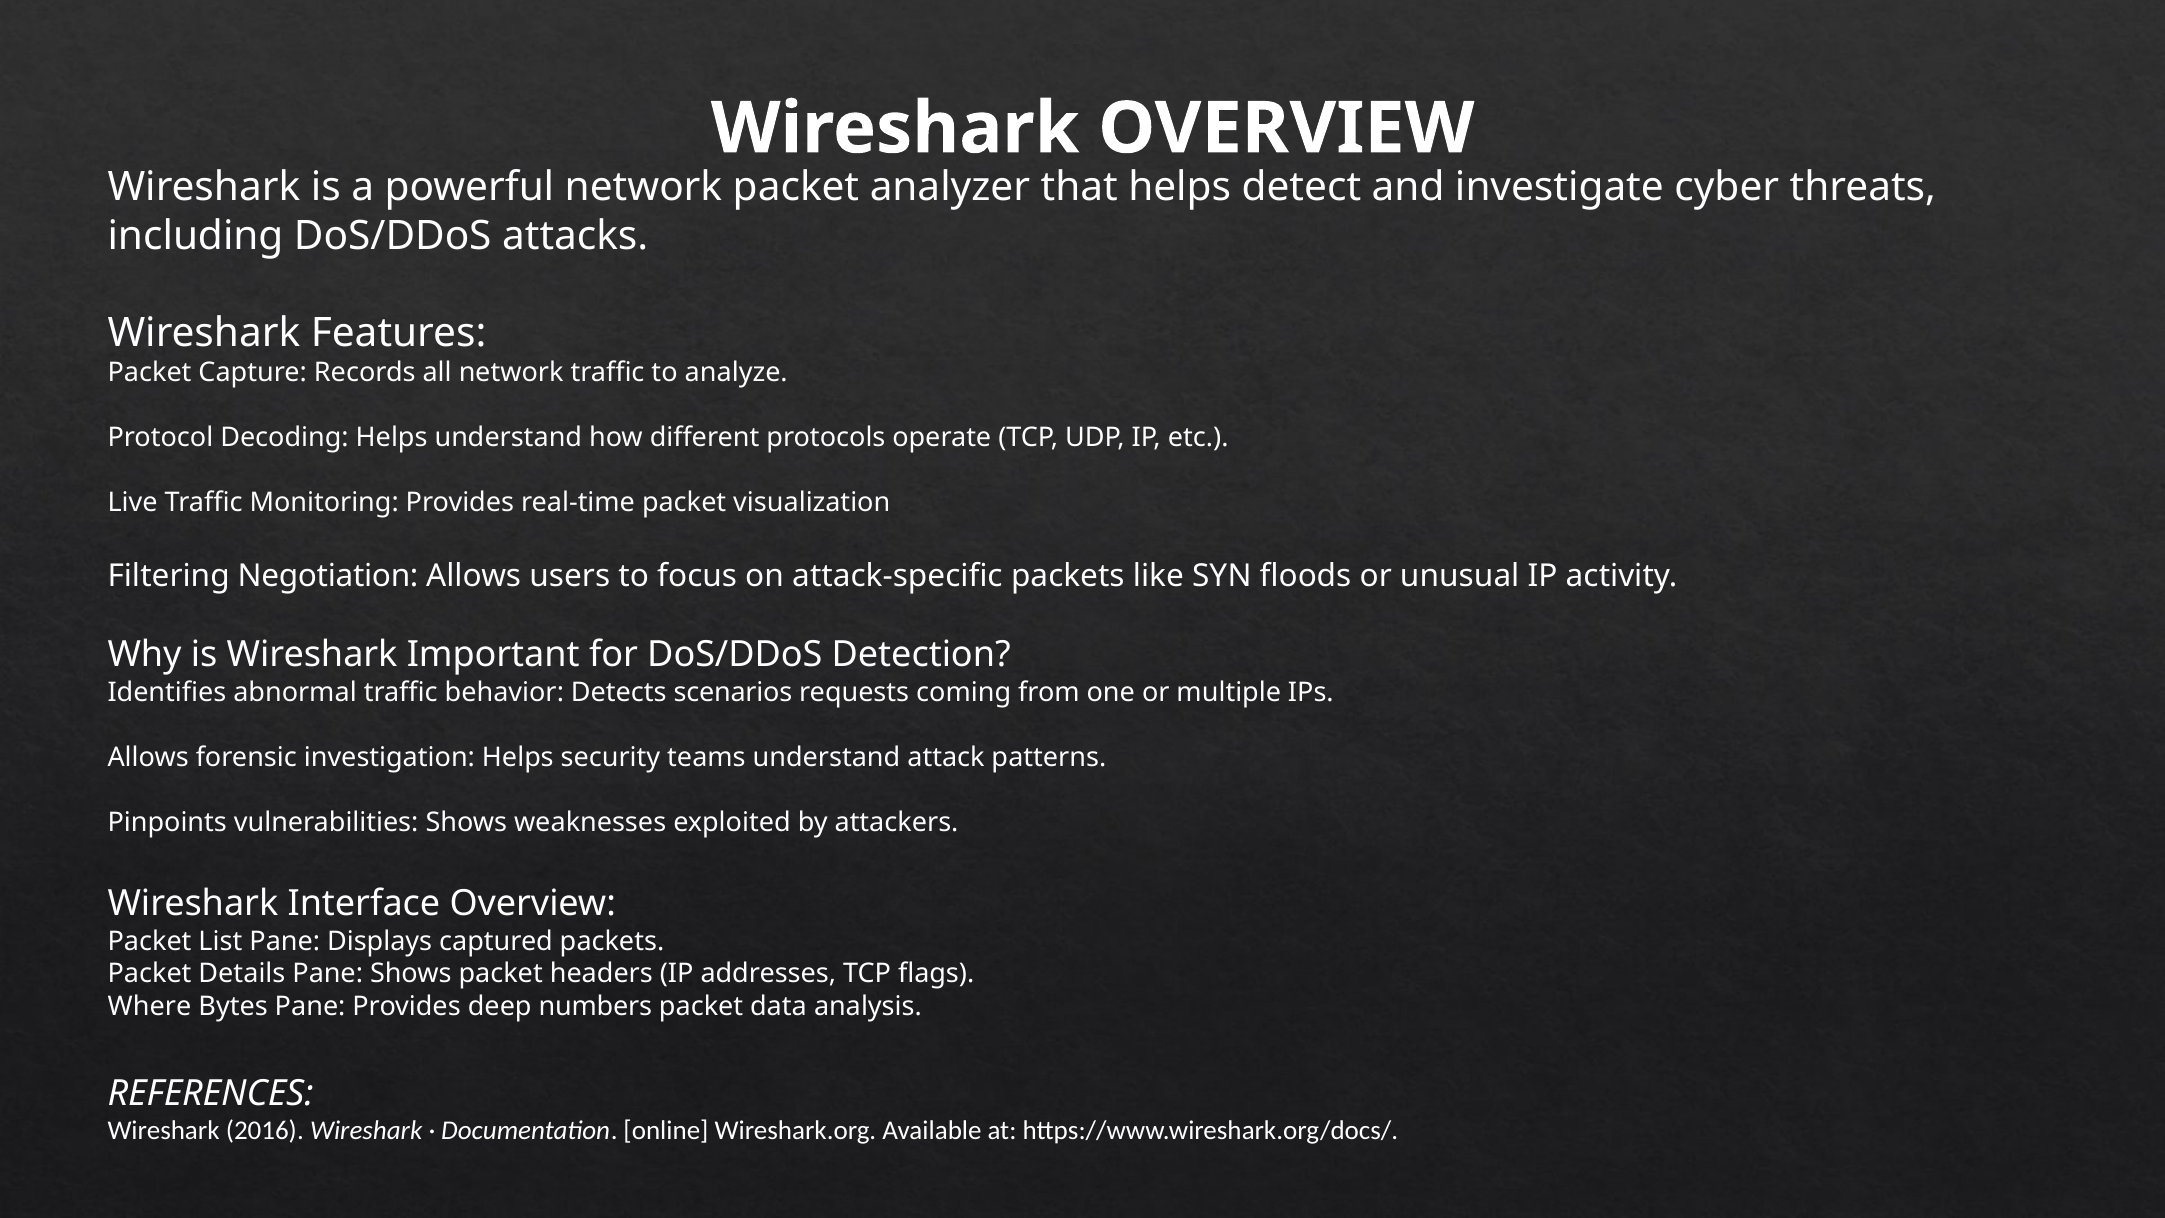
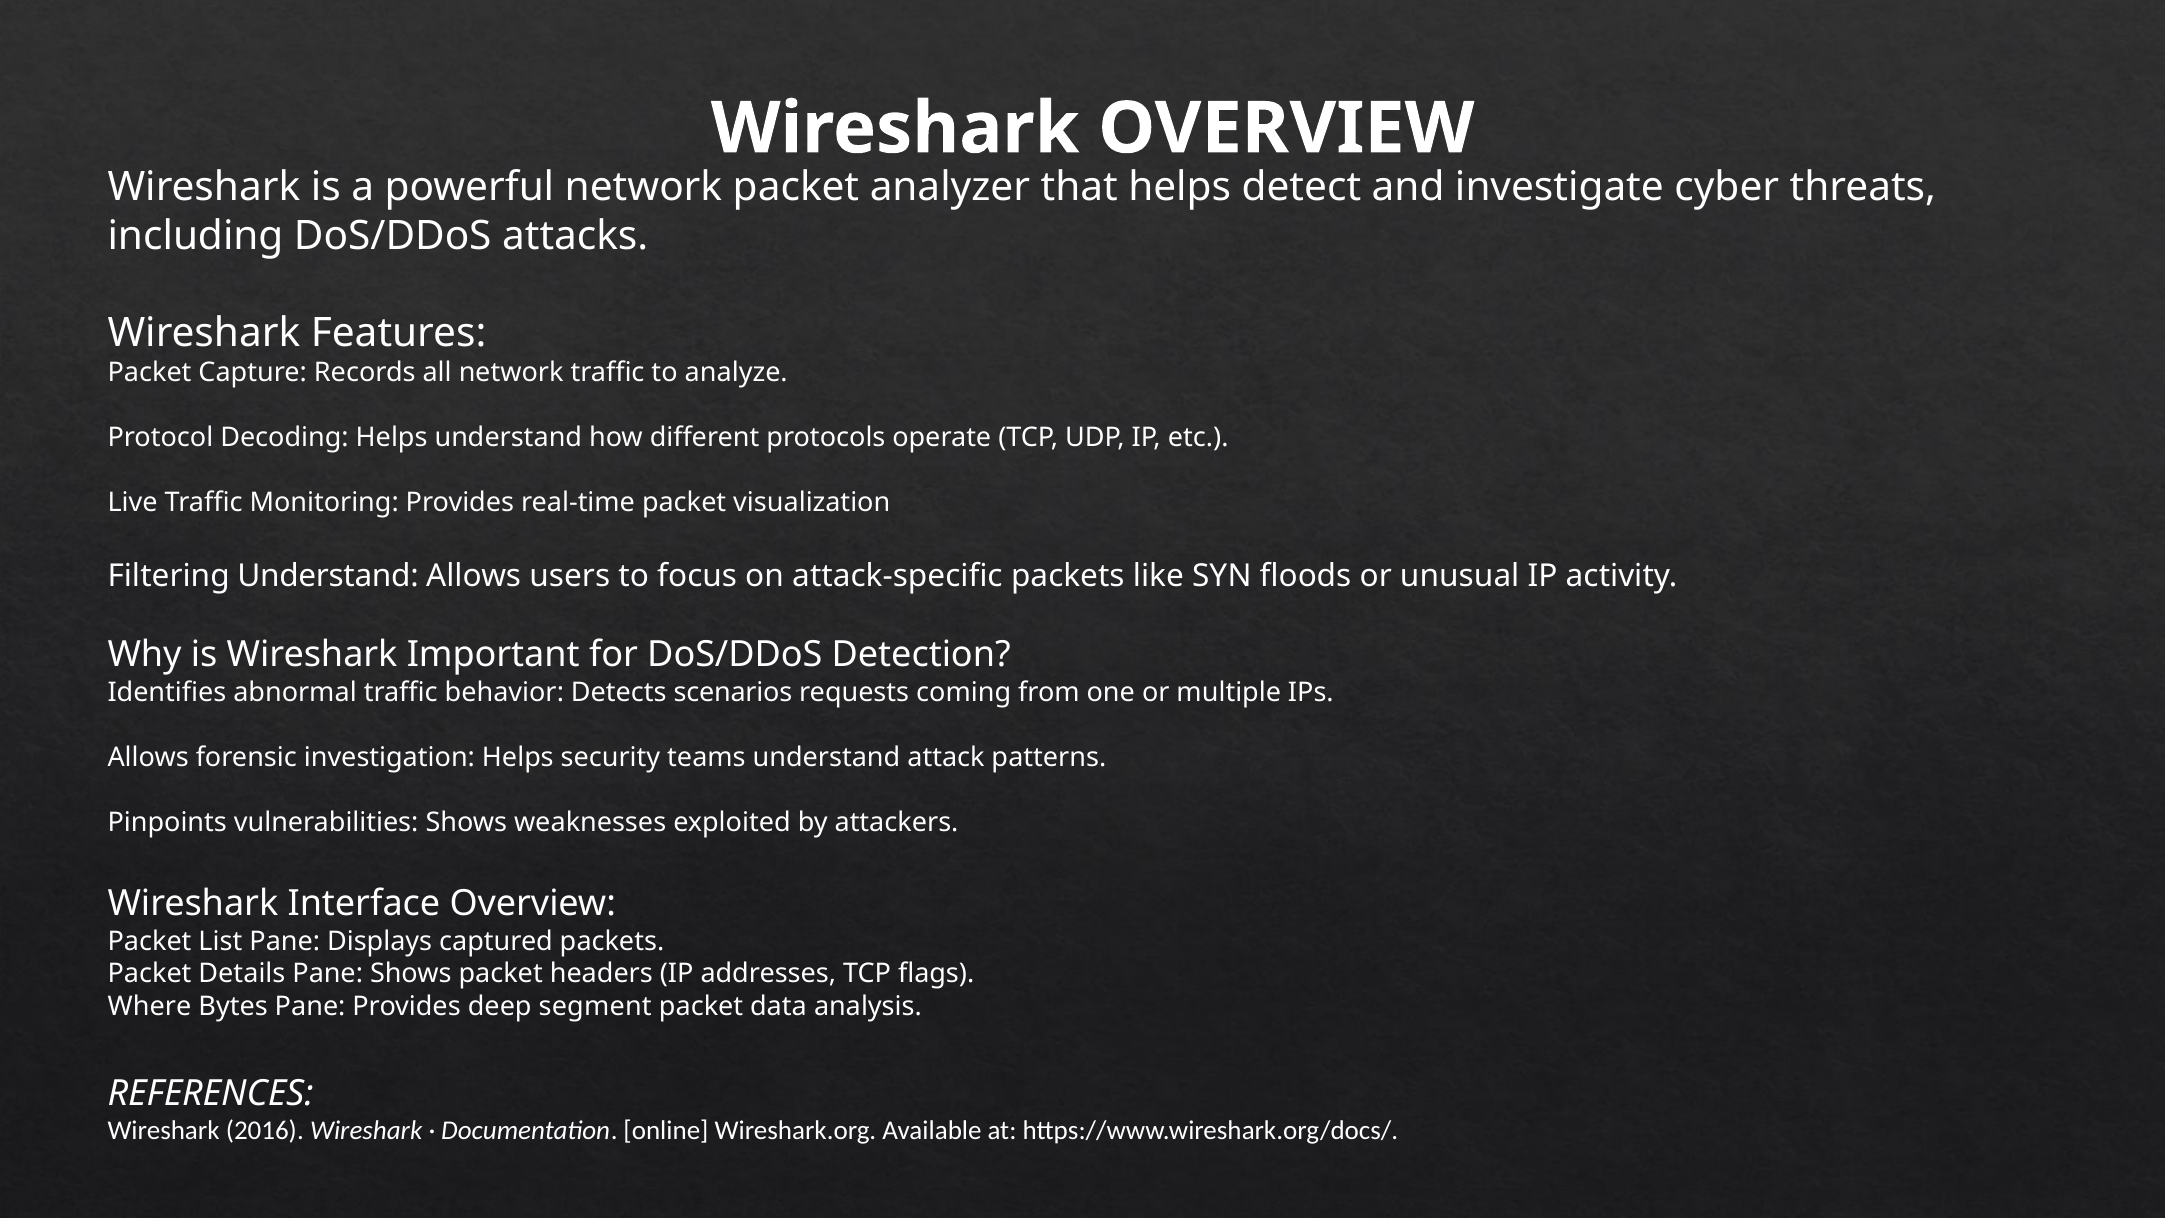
Filtering Negotiation: Negotiation -> Understand
numbers: numbers -> segment
